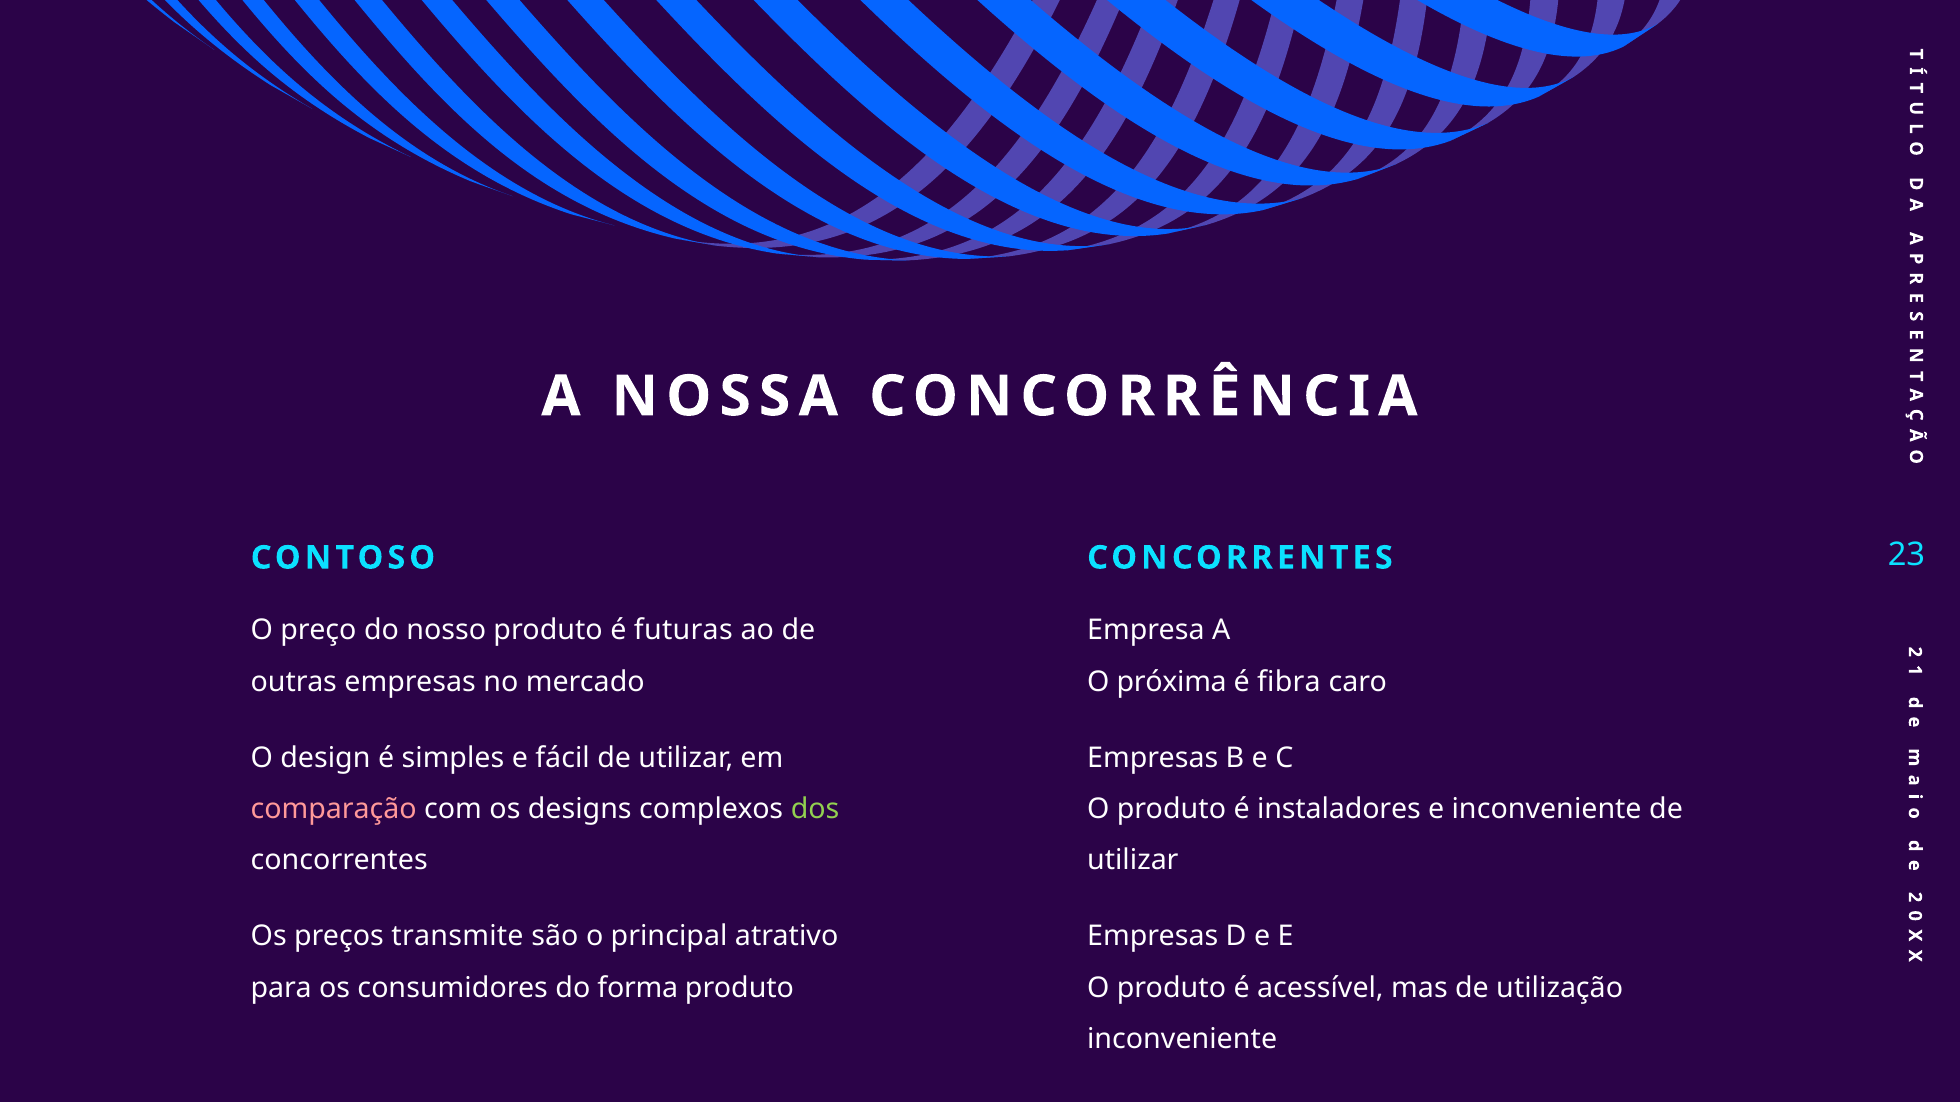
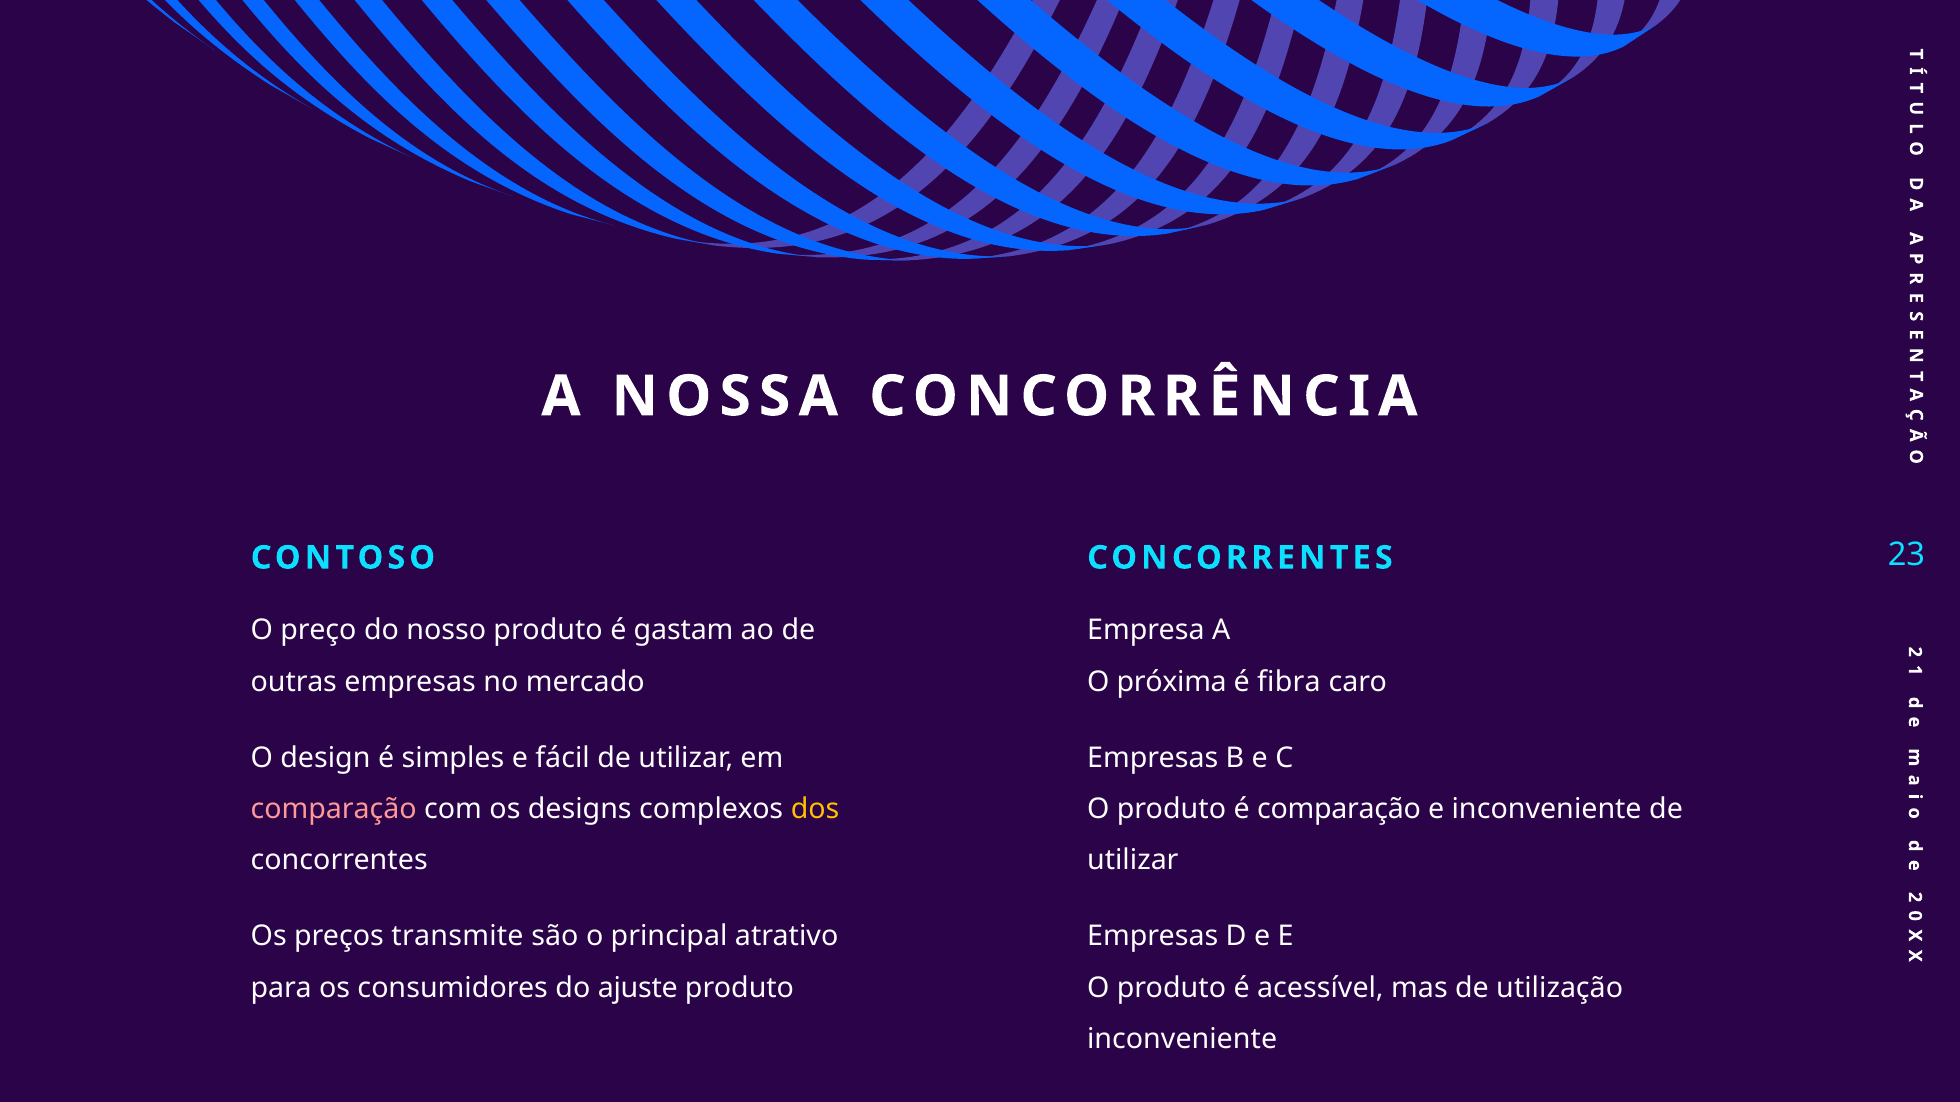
futuras: futuras -> gastam
dos colour: light green -> yellow
é instaladores: instaladores -> comparação
forma: forma -> ajuste
